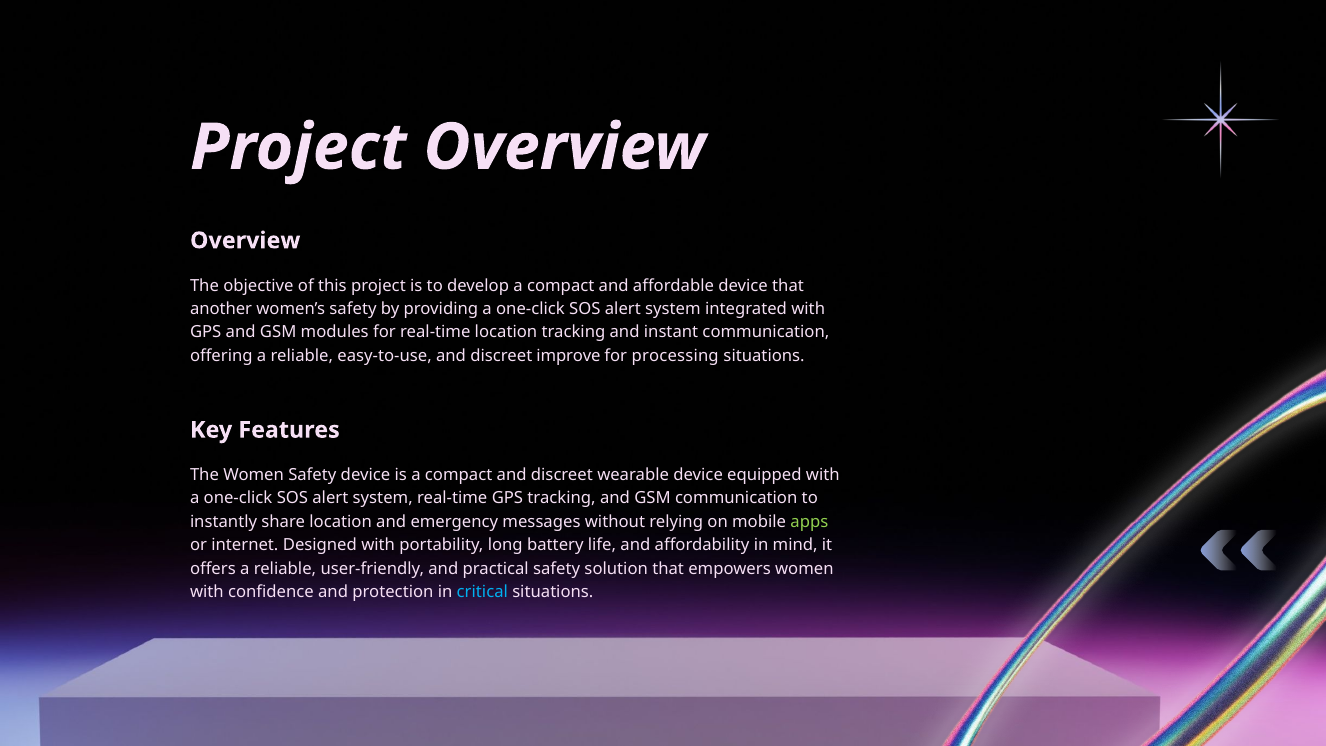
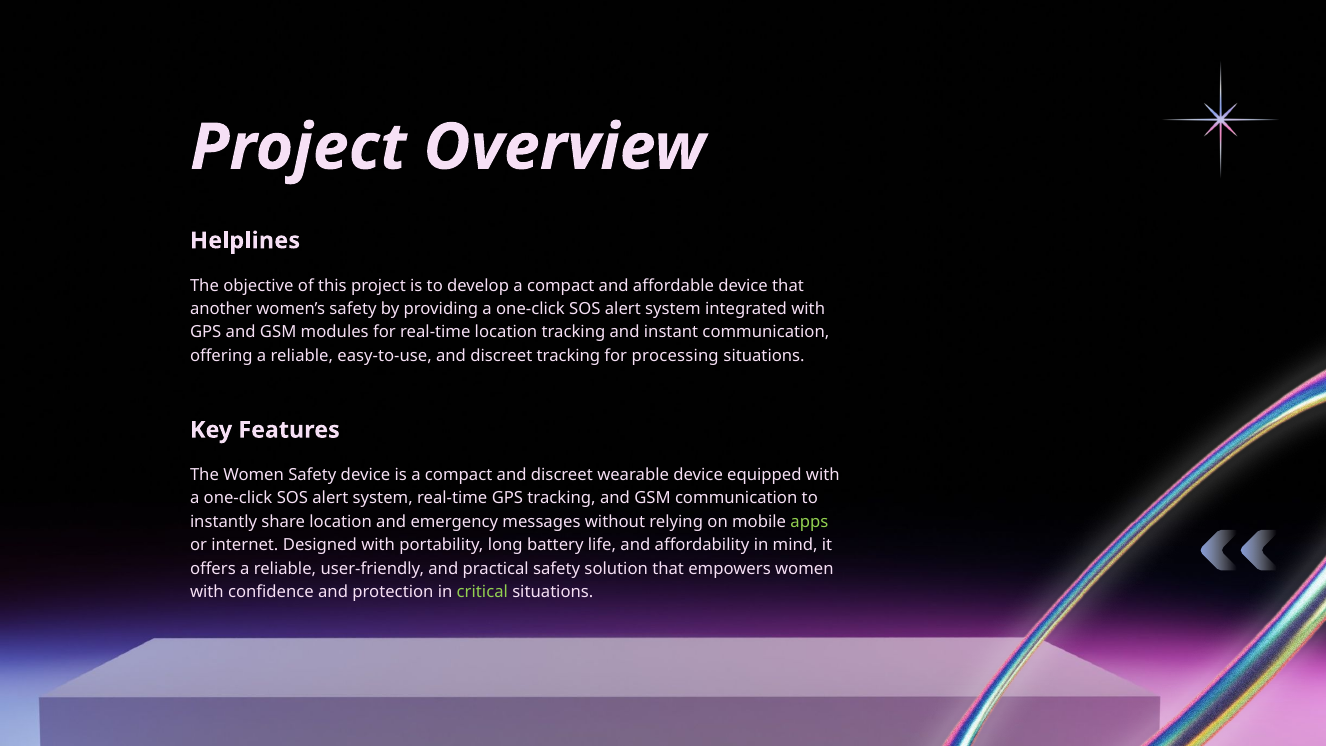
Overview at (245, 241): Overview -> Helplines
discreet improve: improve -> tracking
critical colour: light blue -> light green
